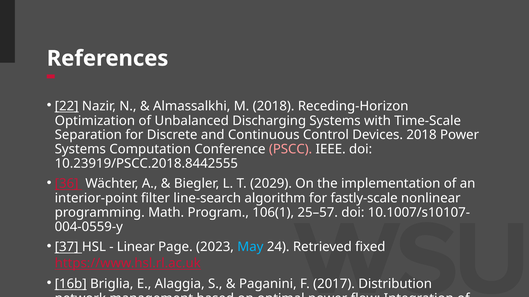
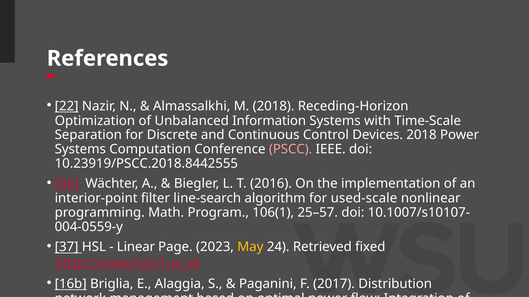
Unbalanced Discharging: Discharging -> Information
2029: 2029 -> 2016
fastly-scale: fastly-scale -> used-scale
May colour: light blue -> yellow
